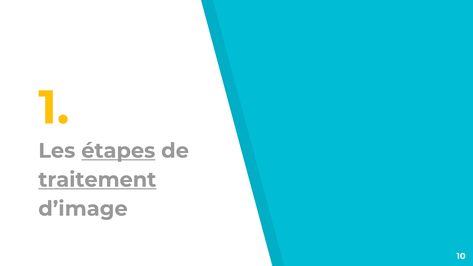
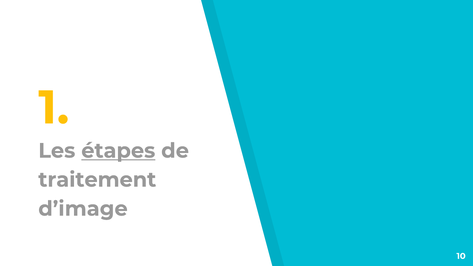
traitement underline: present -> none
